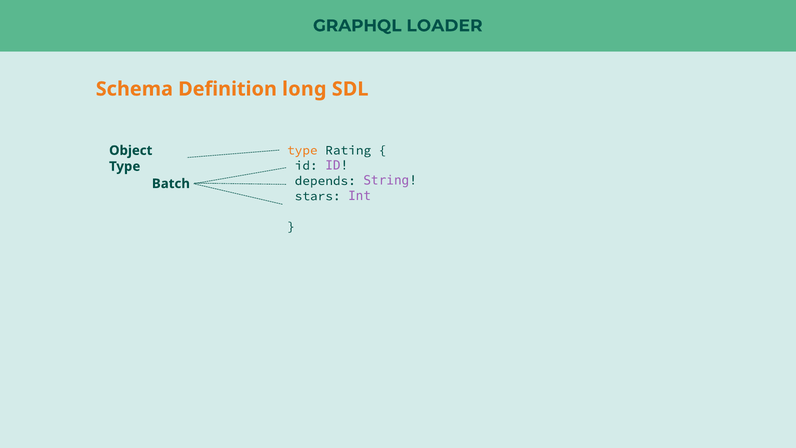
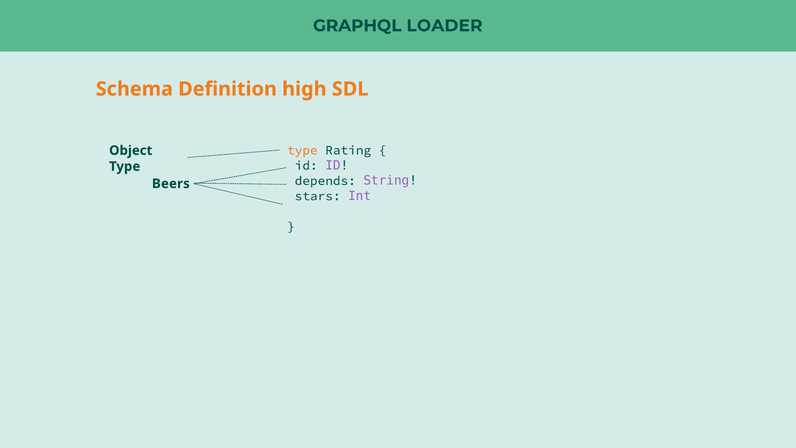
long: long -> high
Batch: Batch -> Beers
